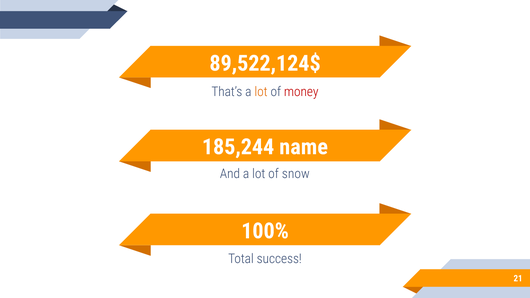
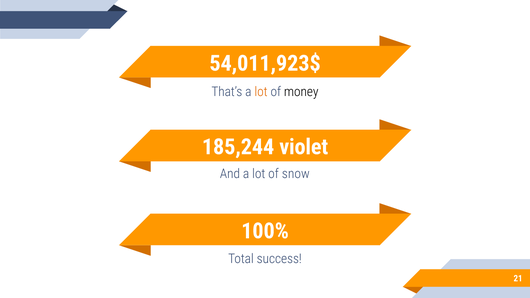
89,522,124$: 89,522,124$ -> 54,011,923$
money colour: red -> black
name: name -> violet
